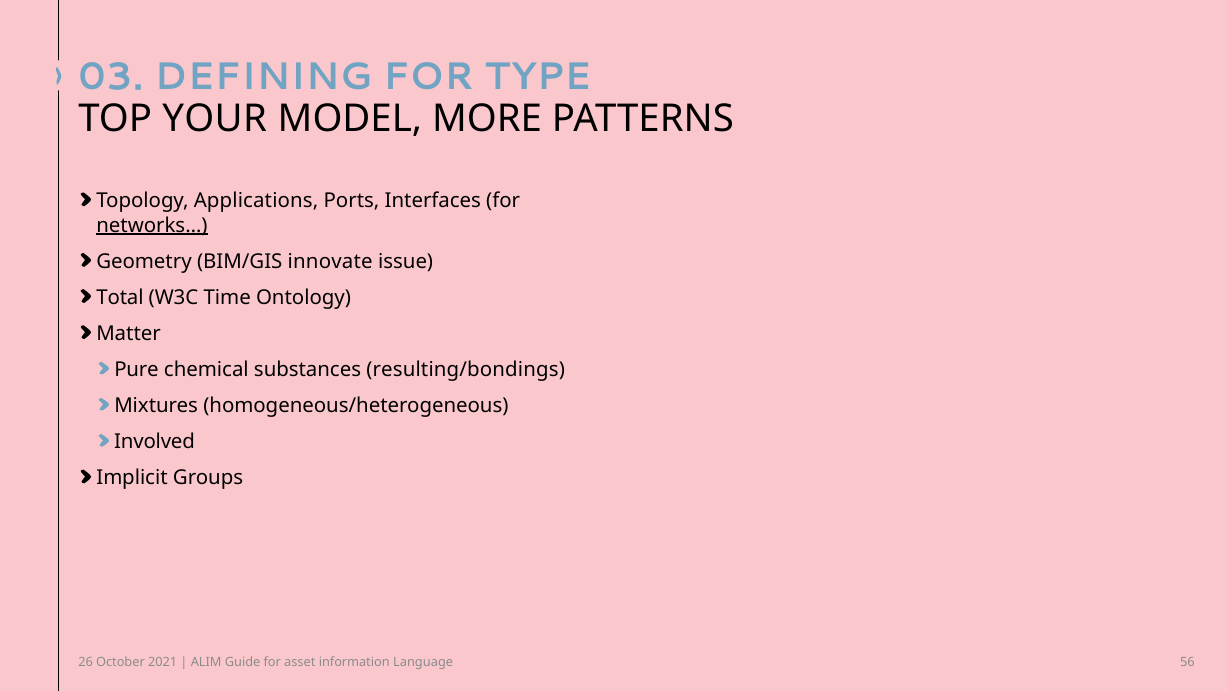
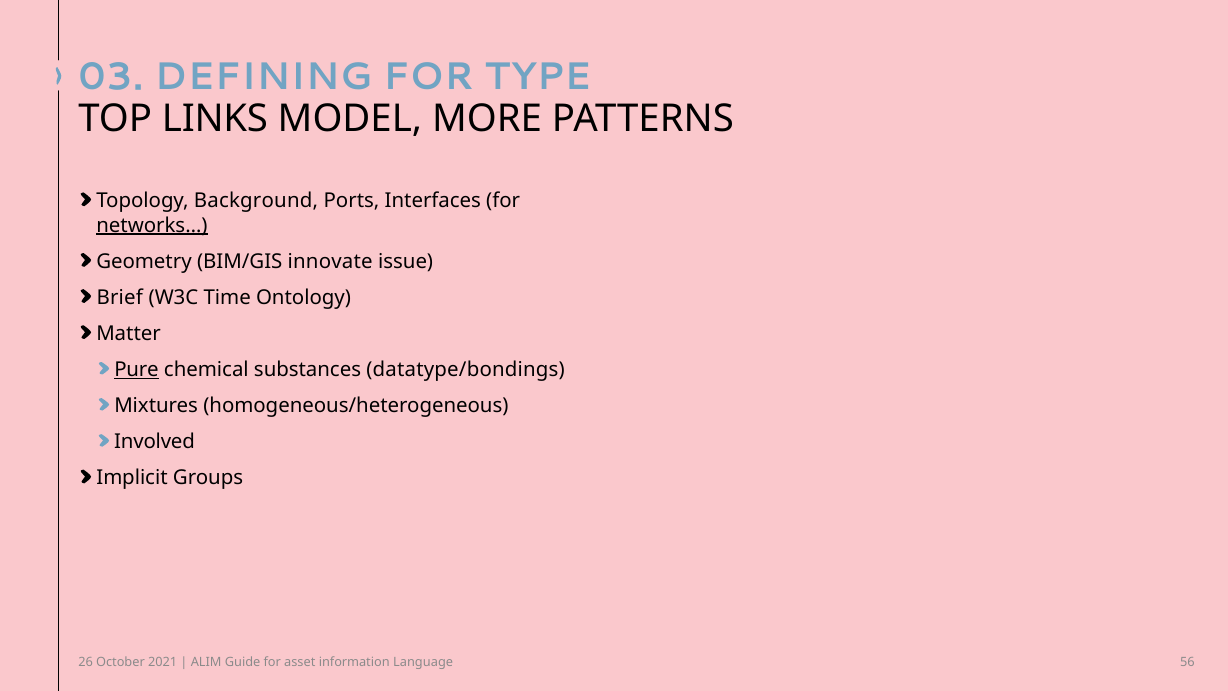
YOUR: YOUR -> LINKS
Applications: Applications -> Background
Total: Total -> Brief
Pure underline: none -> present
resulting/bondings: resulting/bondings -> datatype/bondings
